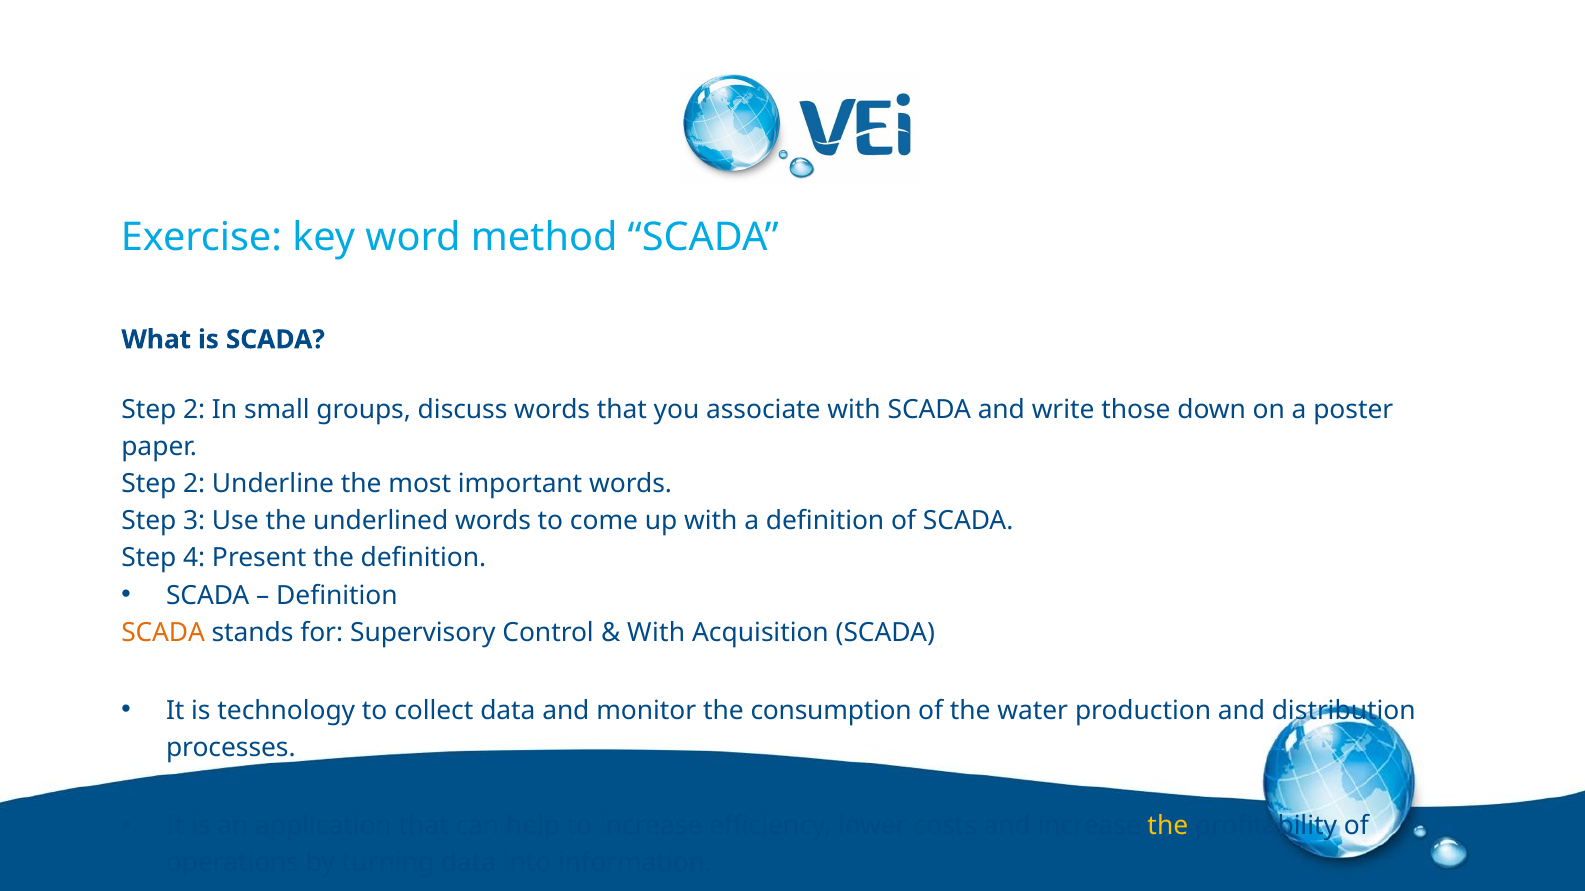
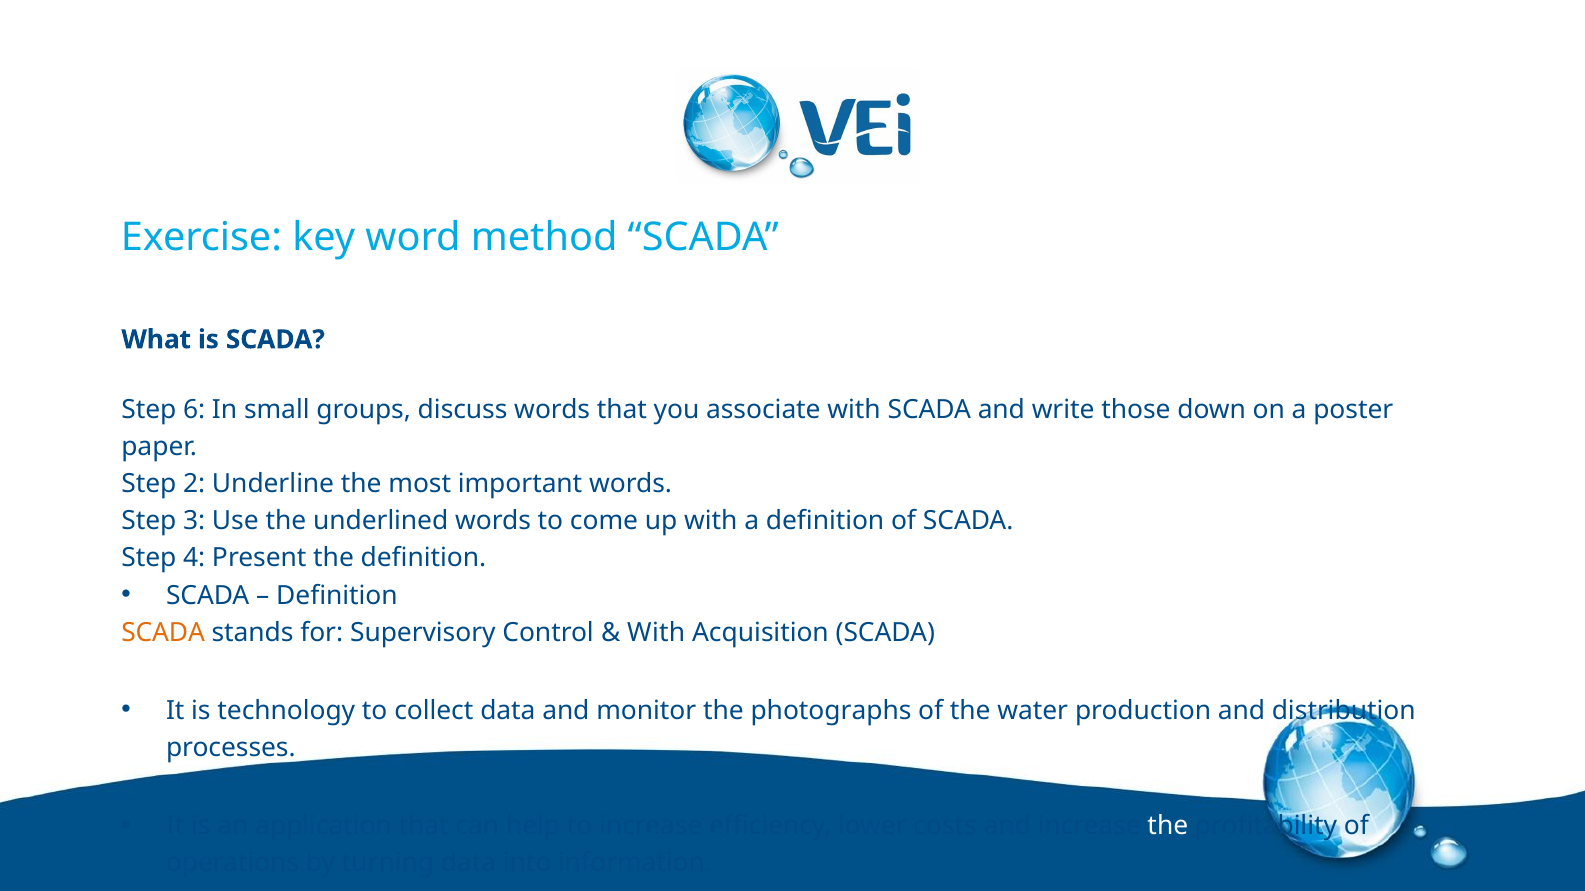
2 at (194, 410): 2 -> 6
consumption: consumption -> photographs
the at (1168, 826) colour: yellow -> white
